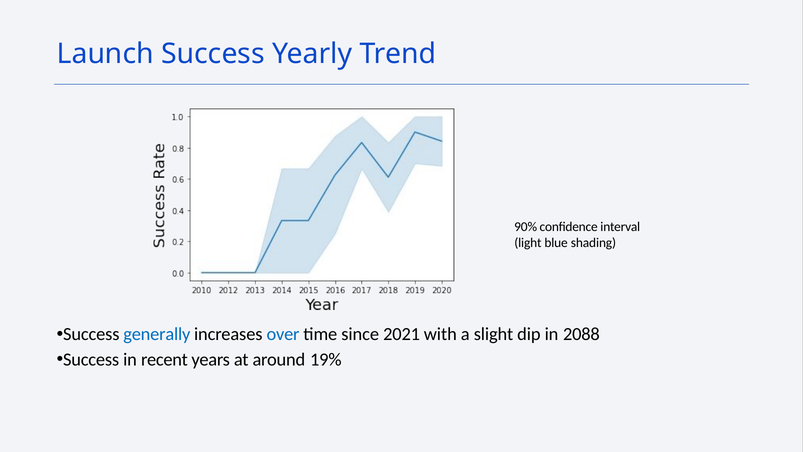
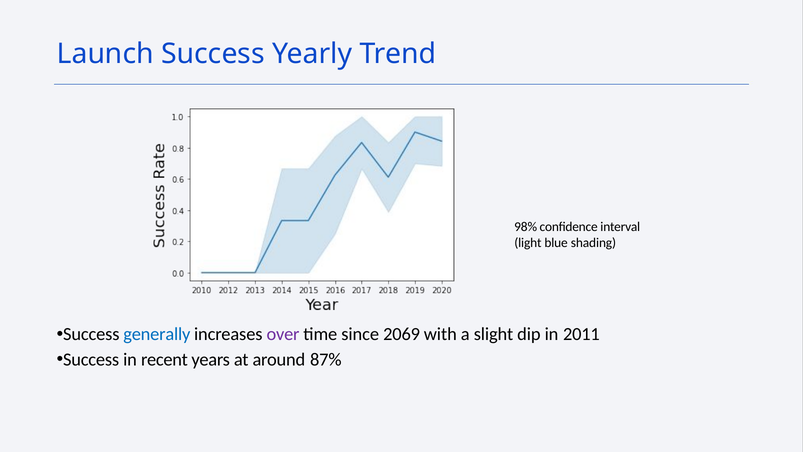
90%: 90% -> 98%
over colour: blue -> purple
2021: 2021 -> 2069
2088: 2088 -> 2011
19%: 19% -> 87%
